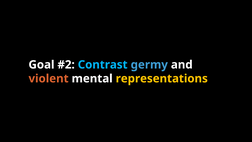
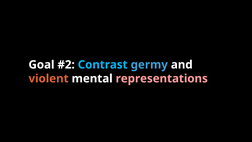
representations colour: yellow -> pink
